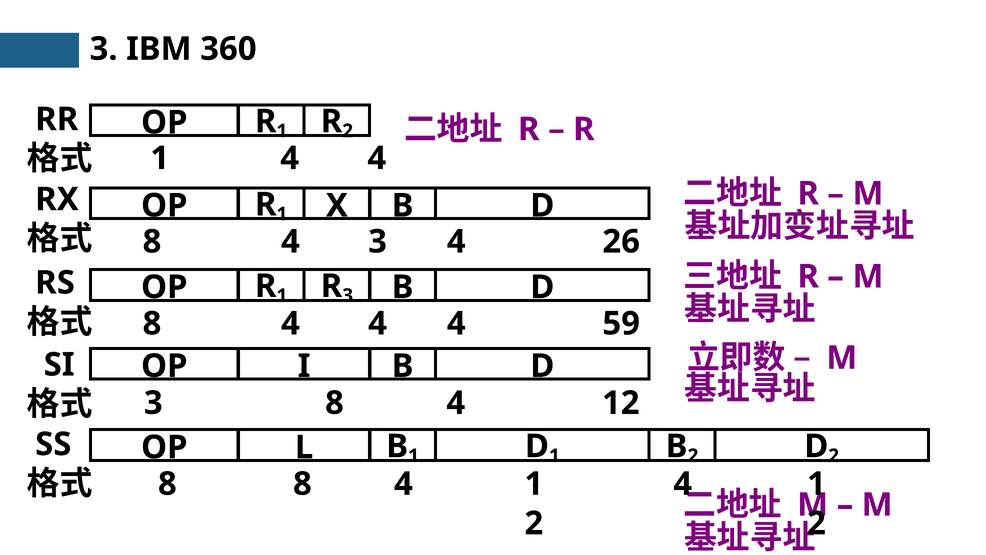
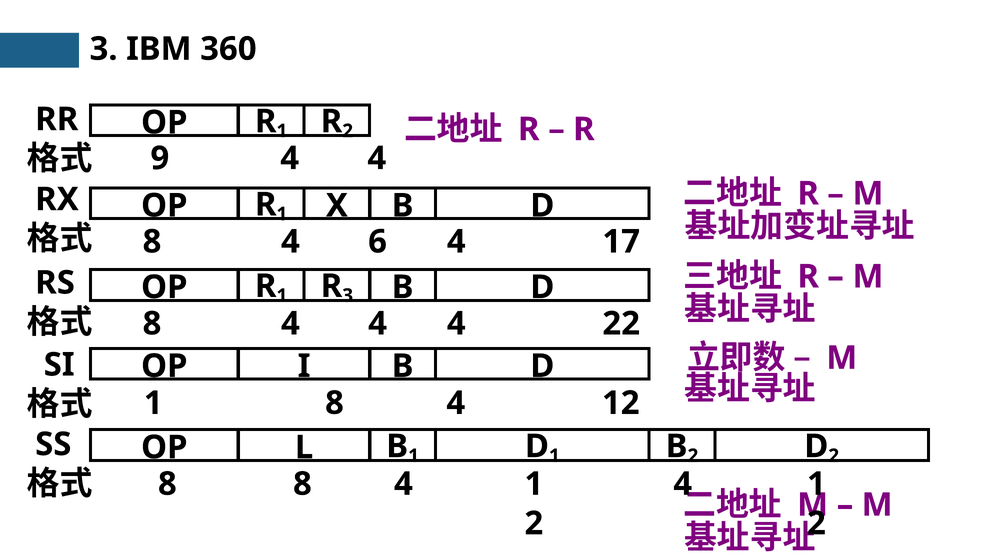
1 at (160, 158): 1 -> 9
4 3: 3 -> 6
26: 26 -> 17
59: 59 -> 22
3 at (153, 403): 3 -> 1
